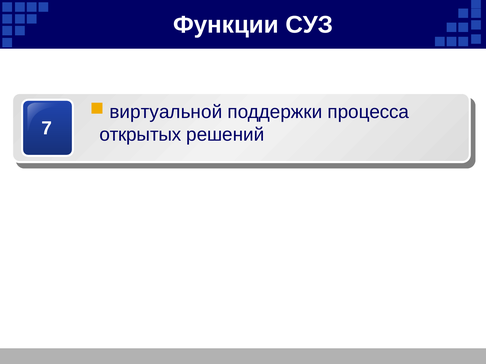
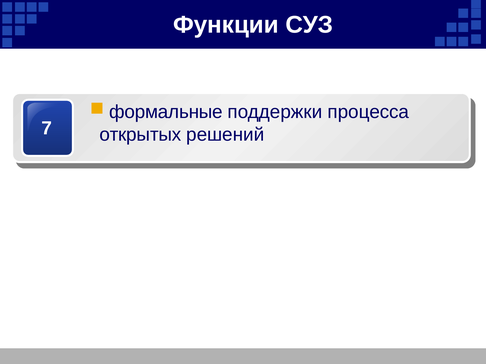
виртуальной: виртуальной -> формальные
